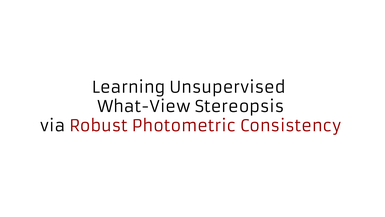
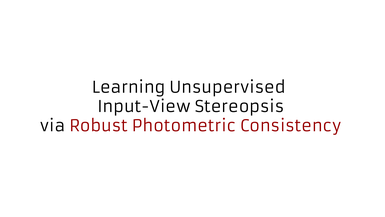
What-View: What-View -> Input-View
